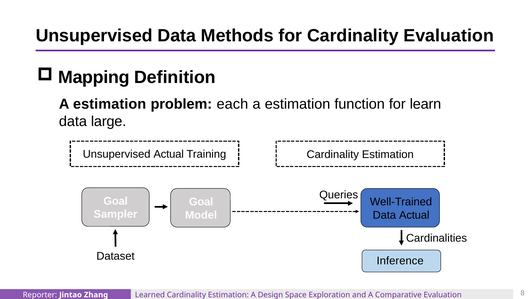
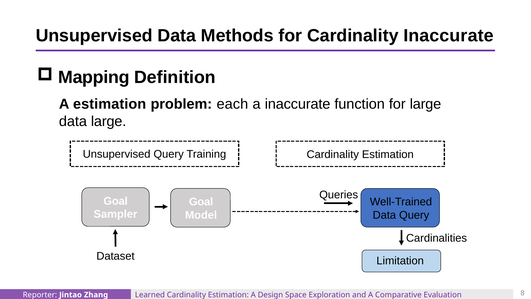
Cardinality Evaluation: Evaluation -> Inaccurate
estimation at (298, 104): estimation -> inaccurate
for learn: learn -> large
Unsupervised Actual: Actual -> Query
Data Actual: Actual -> Query
Inference: Inference -> Limitation
